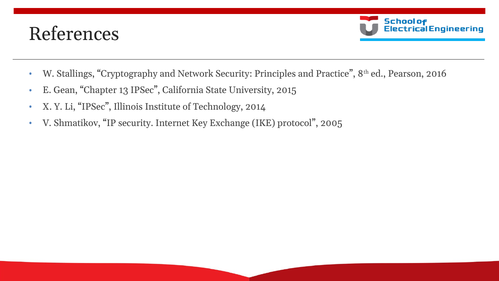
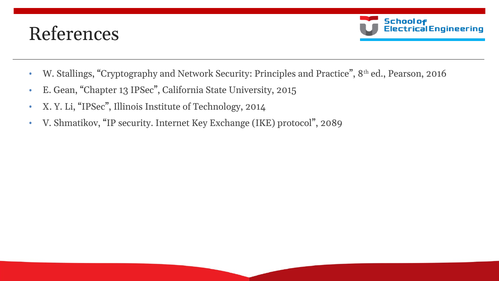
2005: 2005 -> 2089
